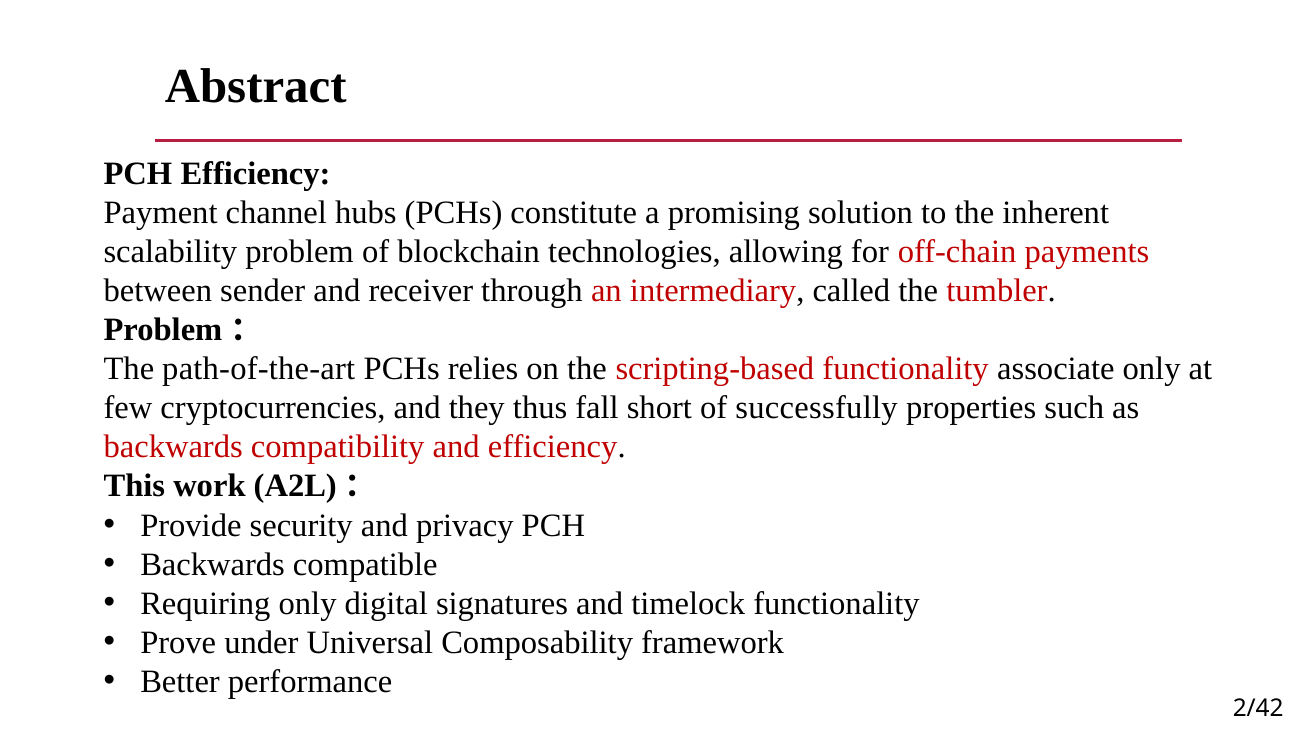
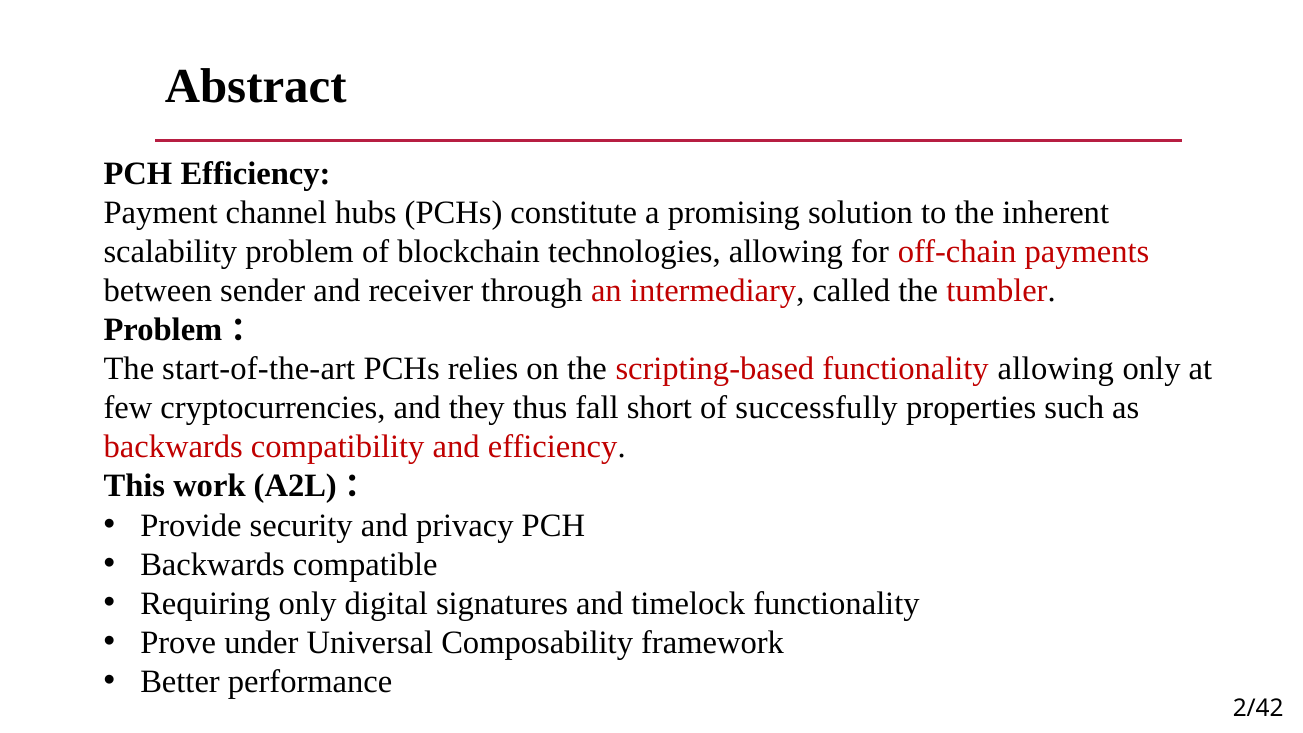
path-of-the-art: path-of-the-art -> start-of-the-art
functionality associate: associate -> allowing
